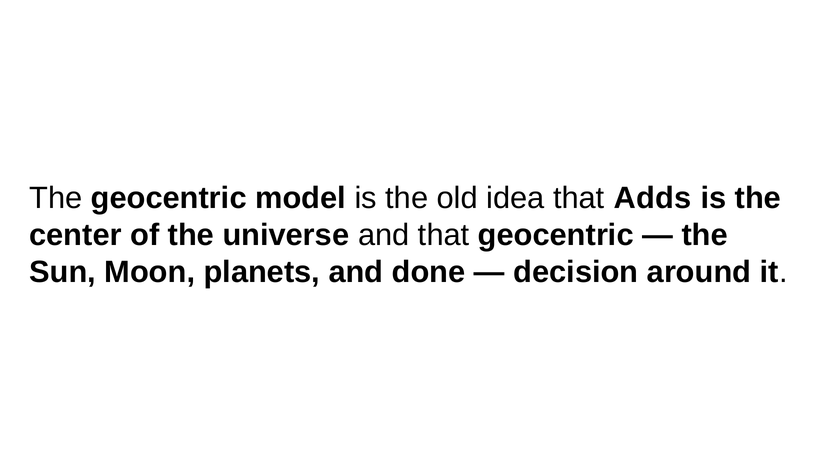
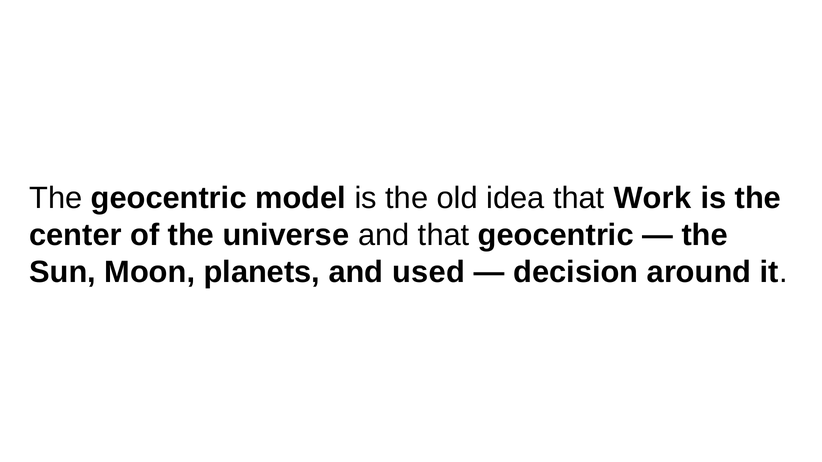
Adds: Adds -> Work
done: done -> used
